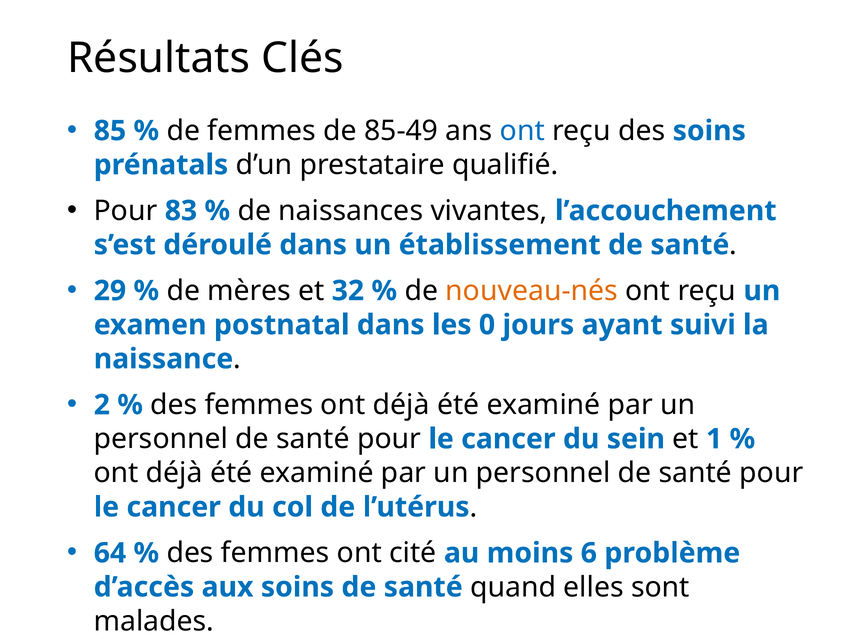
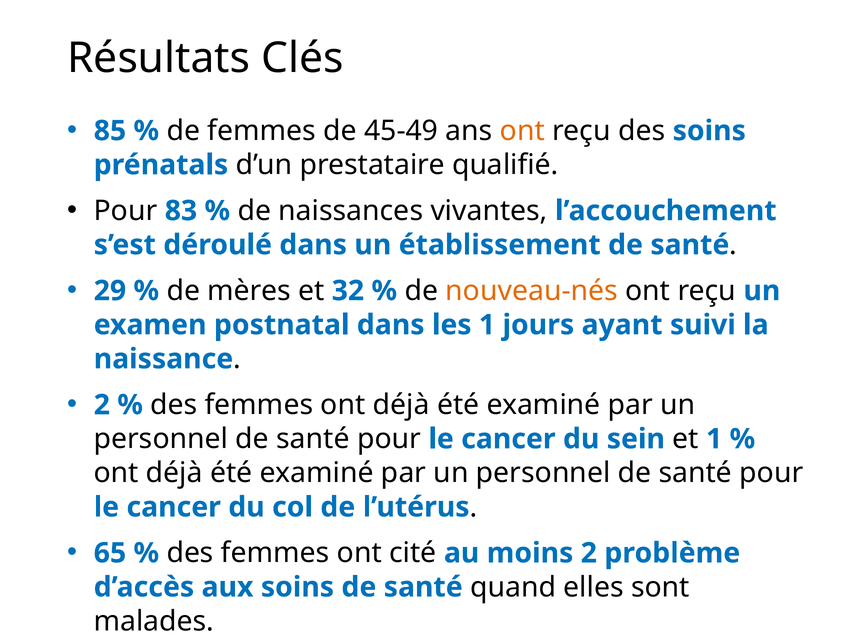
85-49: 85-49 -> 45-49
ont at (522, 131) colour: blue -> orange
les 0: 0 -> 1
64: 64 -> 65
moins 6: 6 -> 2
